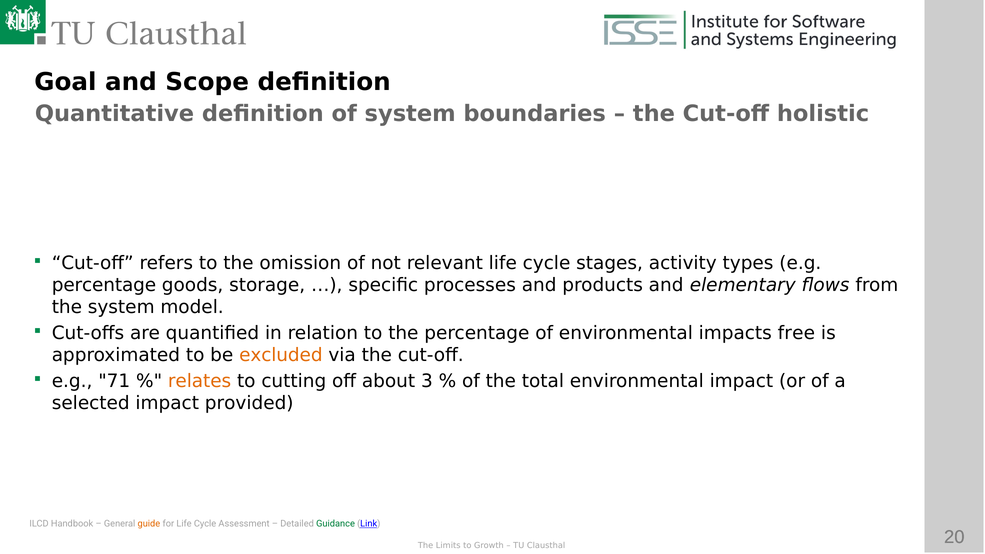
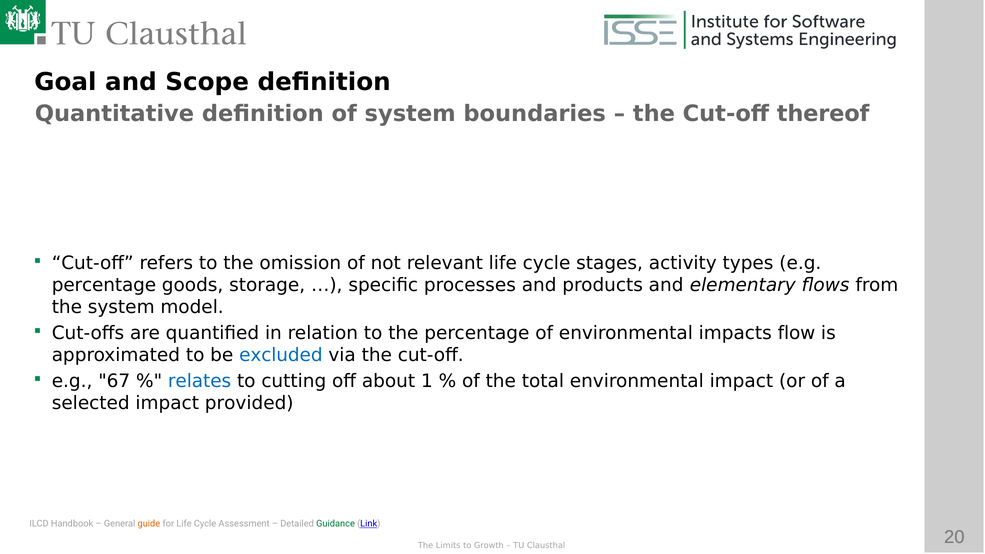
holistic: holistic -> thereof
free: free -> flow
excluded colour: orange -> blue
71: 71 -> 67
relates colour: orange -> blue
3: 3 -> 1
